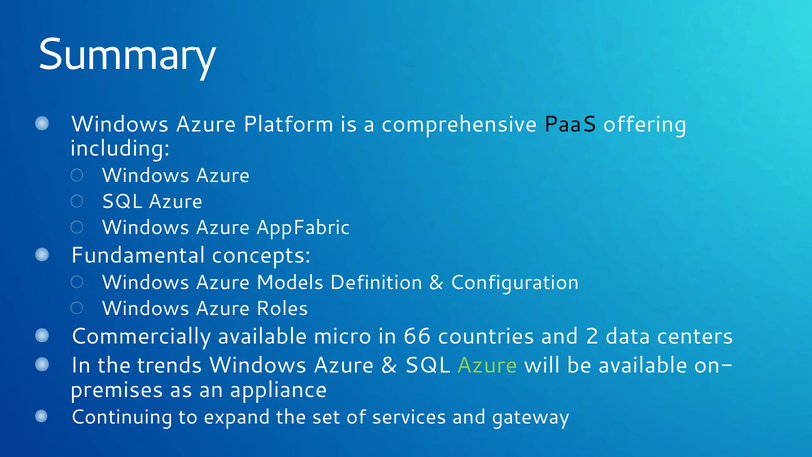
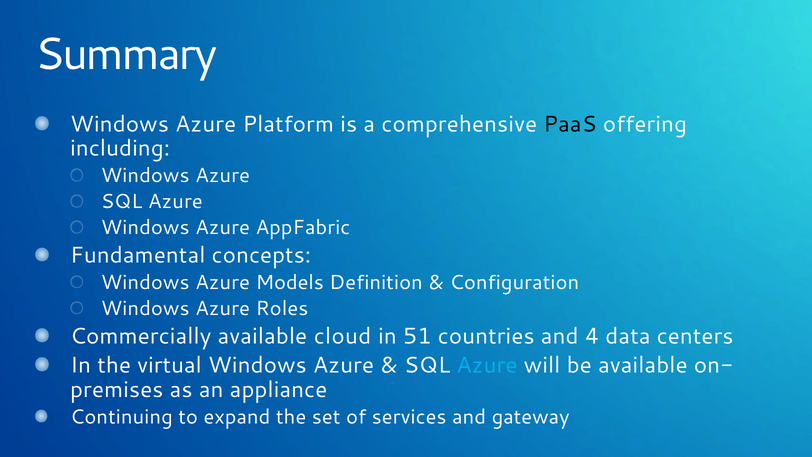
micro: micro -> cloud
66: 66 -> 51
2: 2 -> 4
trends: trends -> virtual
Azure at (487, 365) colour: light green -> light blue
